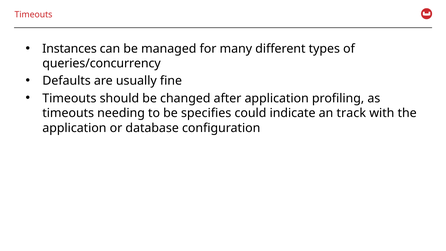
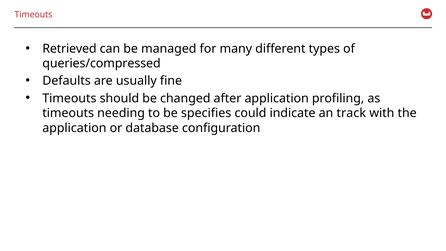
Instances: Instances -> Retrieved
queries/concurrency: queries/concurrency -> queries/compressed
